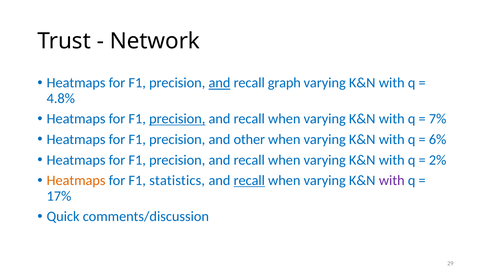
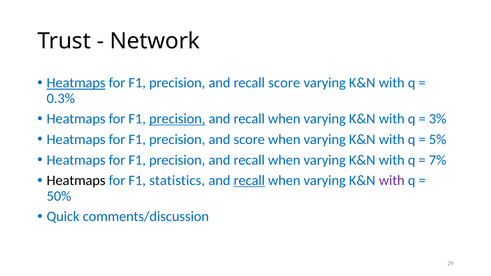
Heatmaps at (76, 83) underline: none -> present
and at (219, 83) underline: present -> none
recall graph: graph -> score
4.8%: 4.8% -> 0.3%
7%: 7% -> 3%
and other: other -> score
6%: 6% -> 5%
2%: 2% -> 7%
Heatmaps at (76, 181) colour: orange -> black
17%: 17% -> 50%
